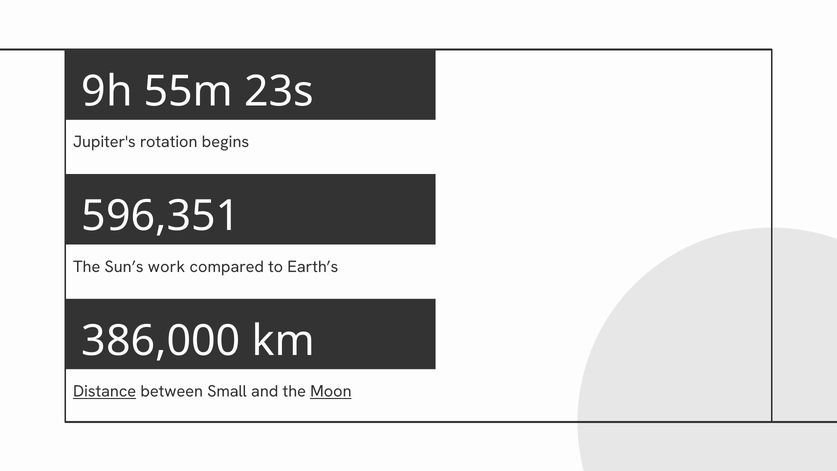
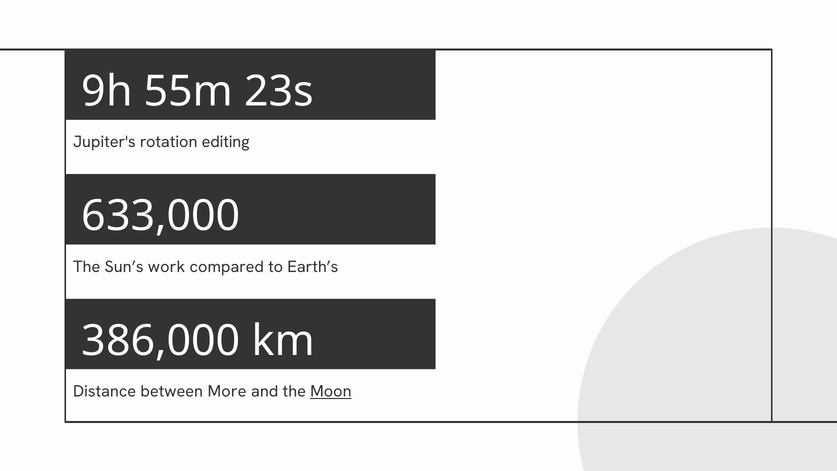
begins: begins -> editing
596,351: 596,351 -> 633,000
Distance underline: present -> none
Small: Small -> More
